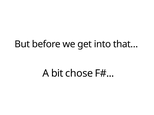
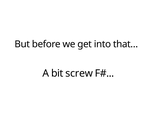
chose: chose -> screw
